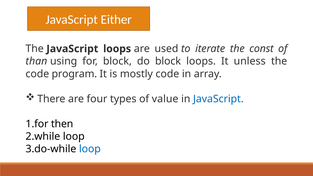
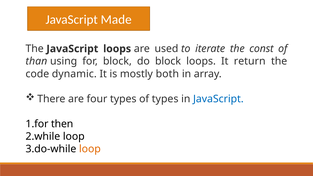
Either: Either -> Made
unless: unless -> return
program: program -> dynamic
mostly code: code -> both
of value: value -> types
loop at (90, 149) colour: blue -> orange
